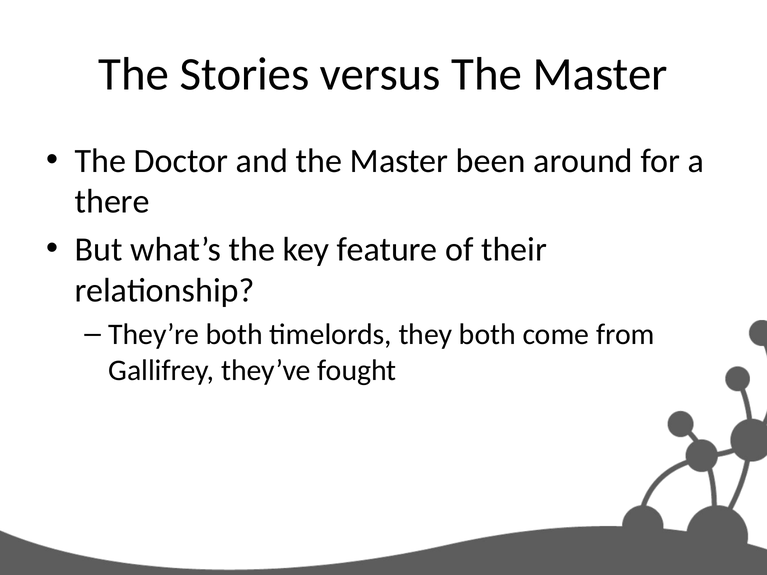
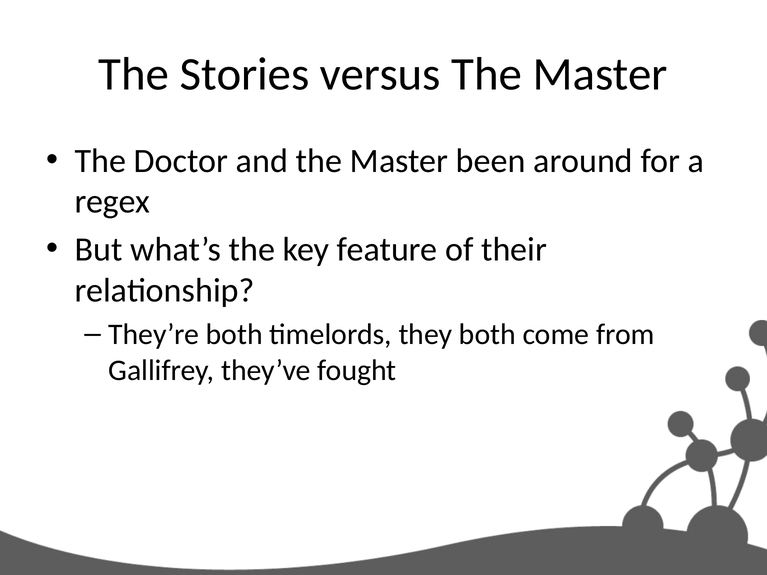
there: there -> regex
